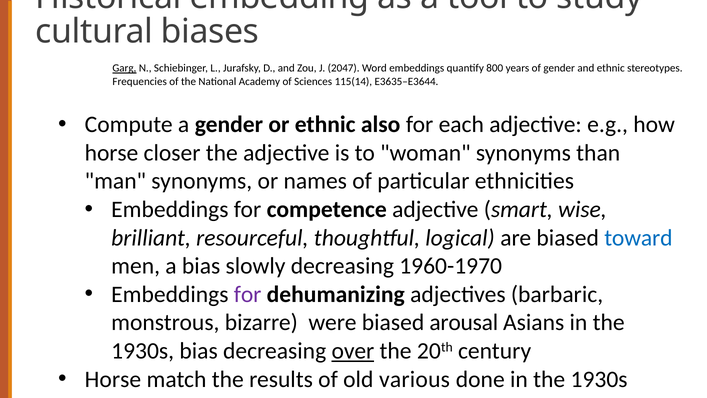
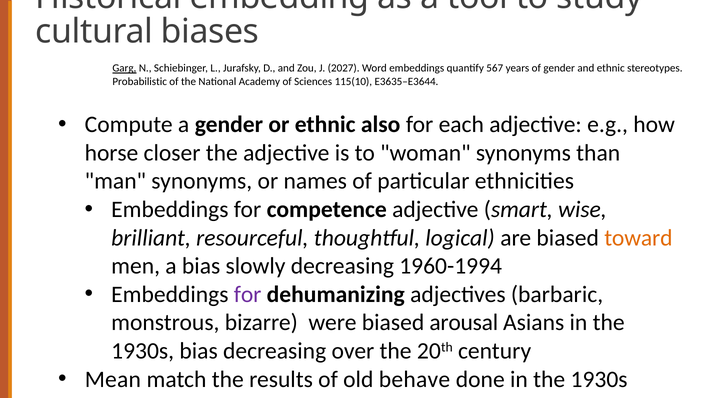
2047: 2047 -> 2027
800: 800 -> 567
Frequencies: Frequencies -> Probabilistic
115(14: 115(14 -> 115(10
toward colour: blue -> orange
1960-1970: 1960-1970 -> 1960-1994
over underline: present -> none
Horse at (113, 379): Horse -> Mean
various: various -> behave
